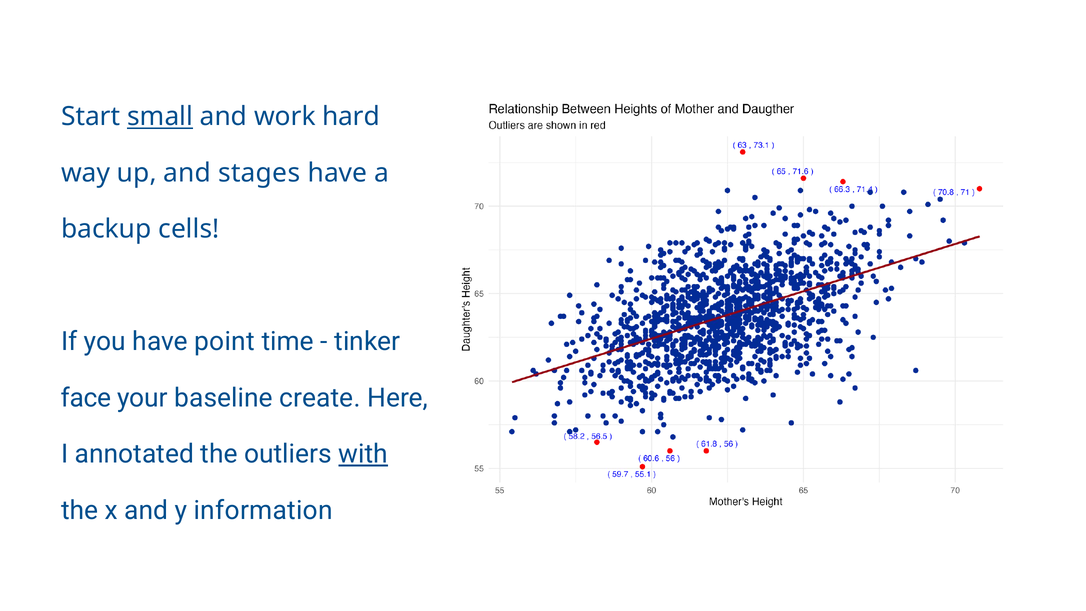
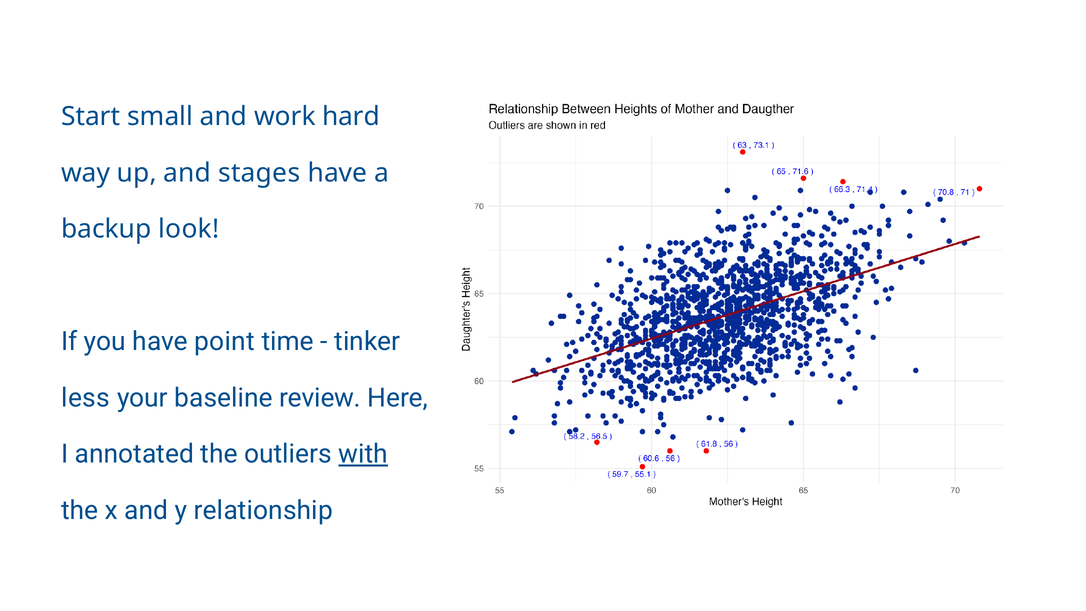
small underline: present -> none
cells: cells -> look
face: face -> less
create: create -> review
information: information -> relationship
